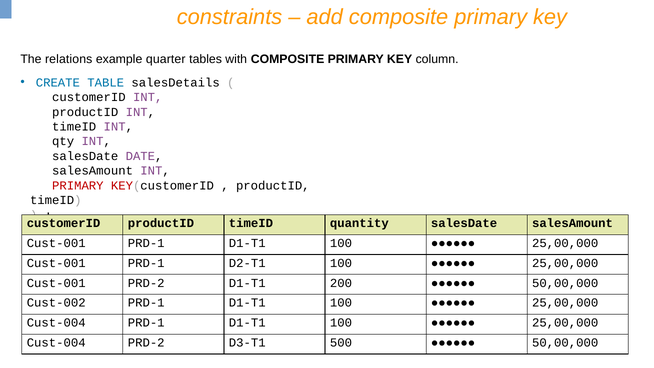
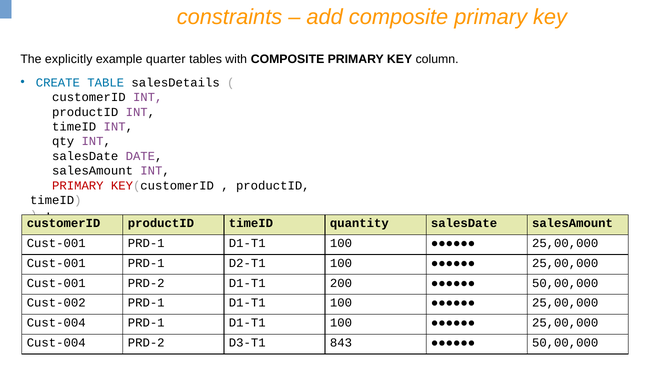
relations: relations -> explicitly
500: 500 -> 843
